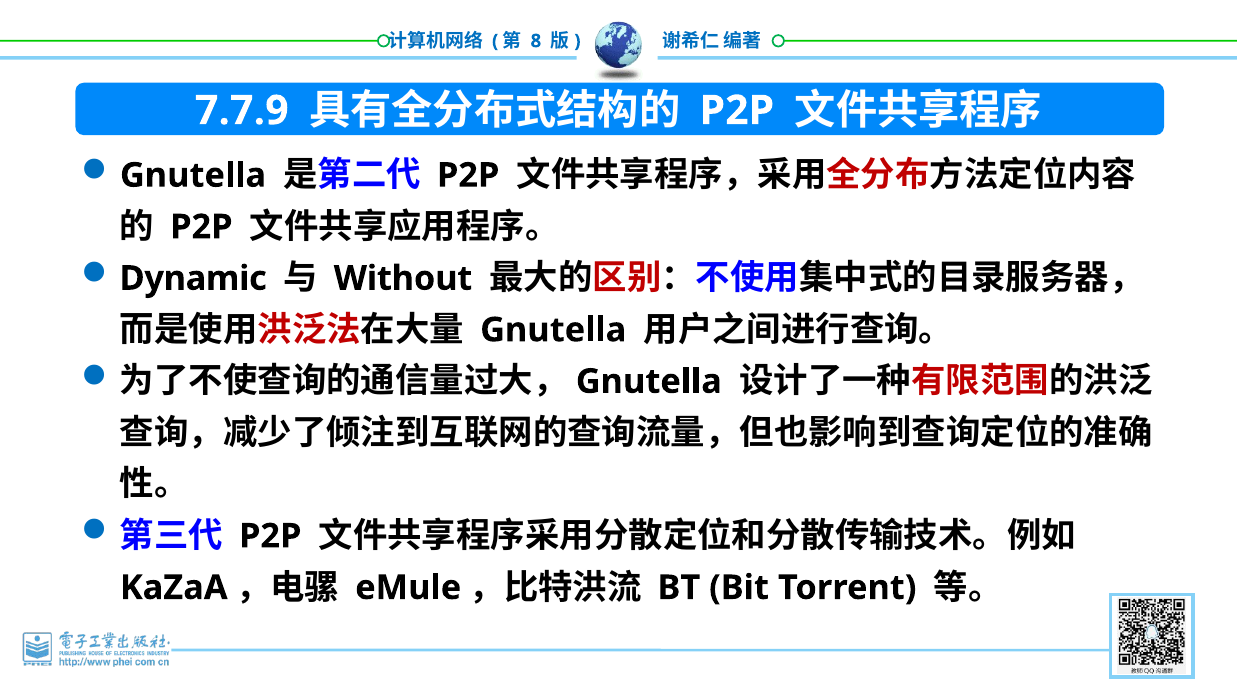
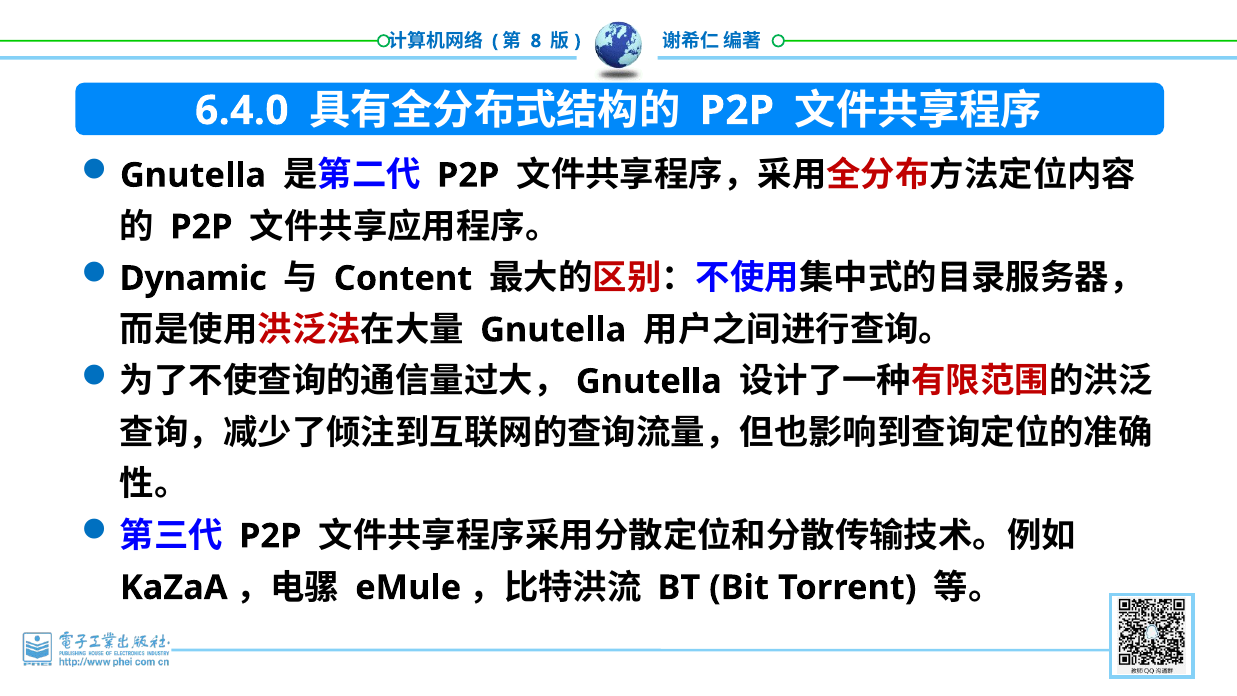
7.7.9: 7.7.9 -> 6.4.0
Without: Without -> Content
